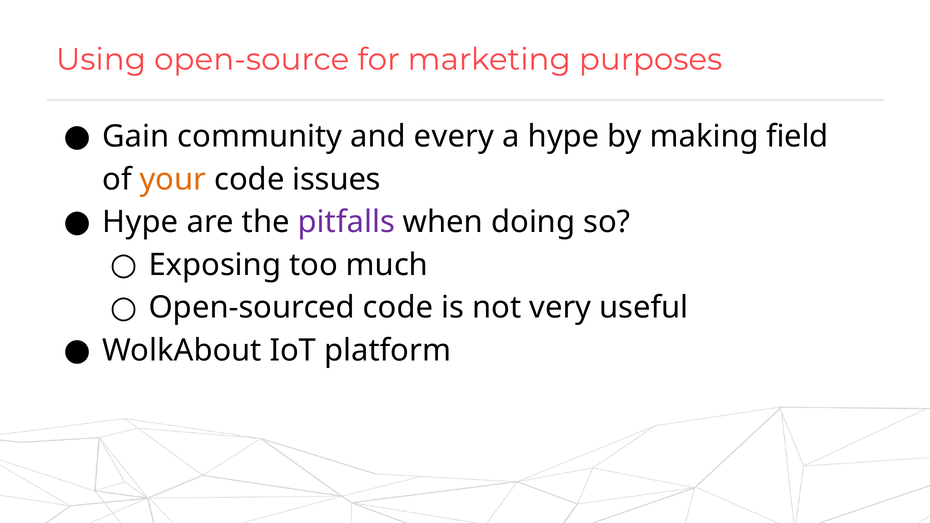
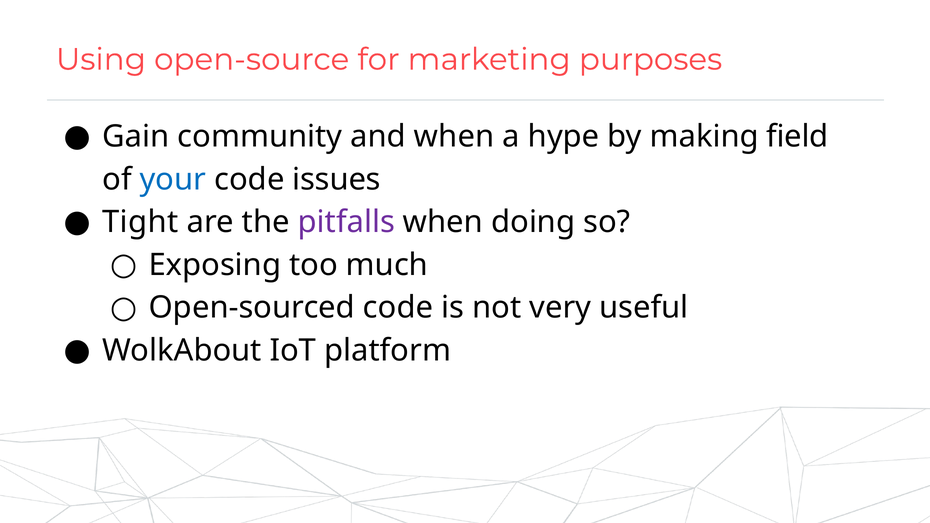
and every: every -> when
your colour: orange -> blue
Hype at (140, 222): Hype -> Tight
